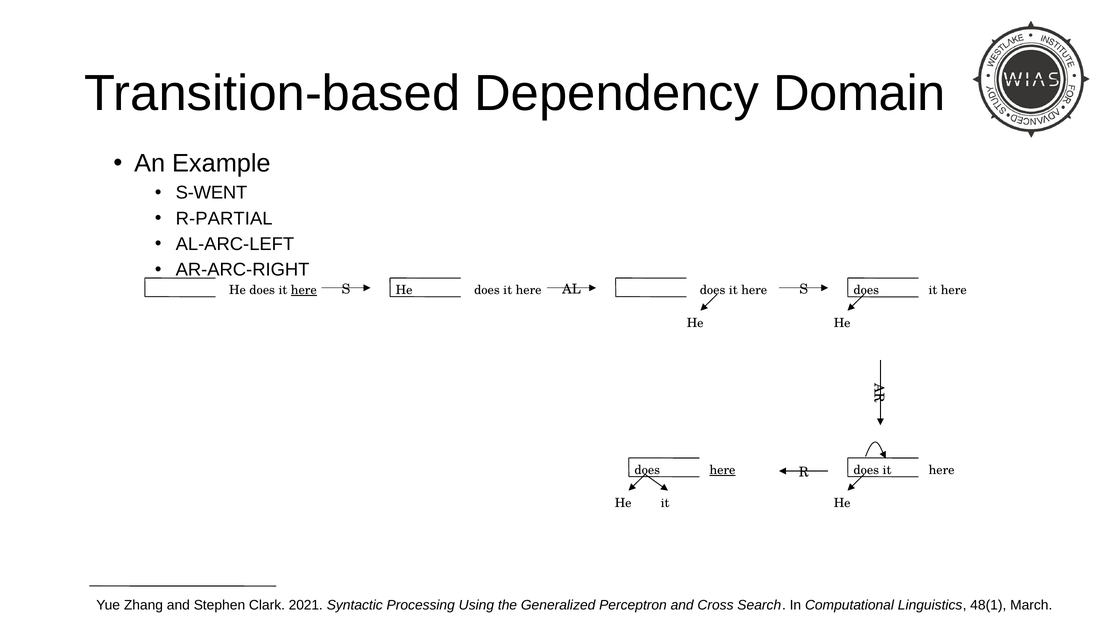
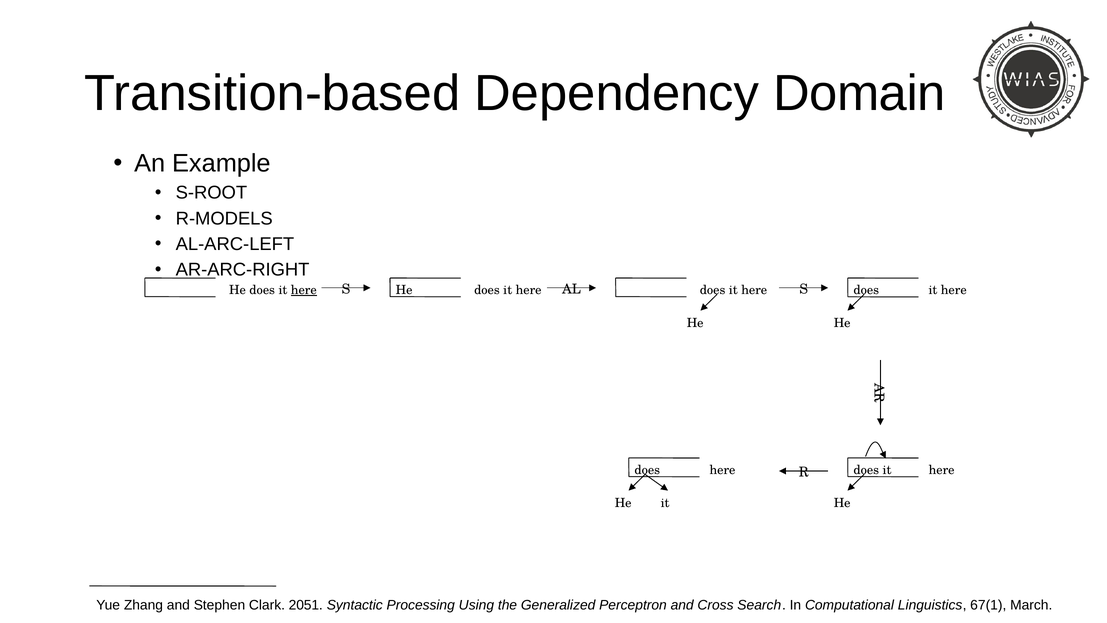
S-WENT: S-WENT -> S-ROOT
R-PARTIAL: R-PARTIAL -> R-MODELS
here at (722, 470) underline: present -> none
2021: 2021 -> 2051
48(1: 48(1 -> 67(1
